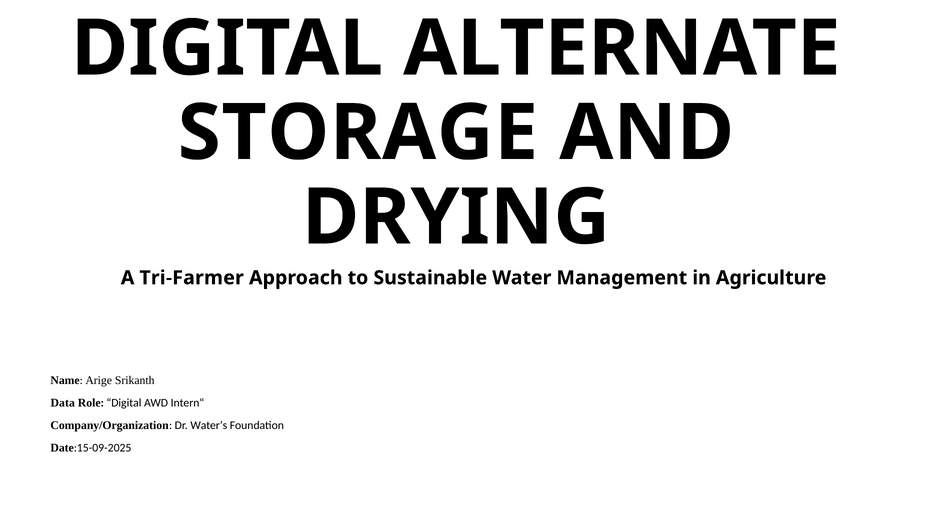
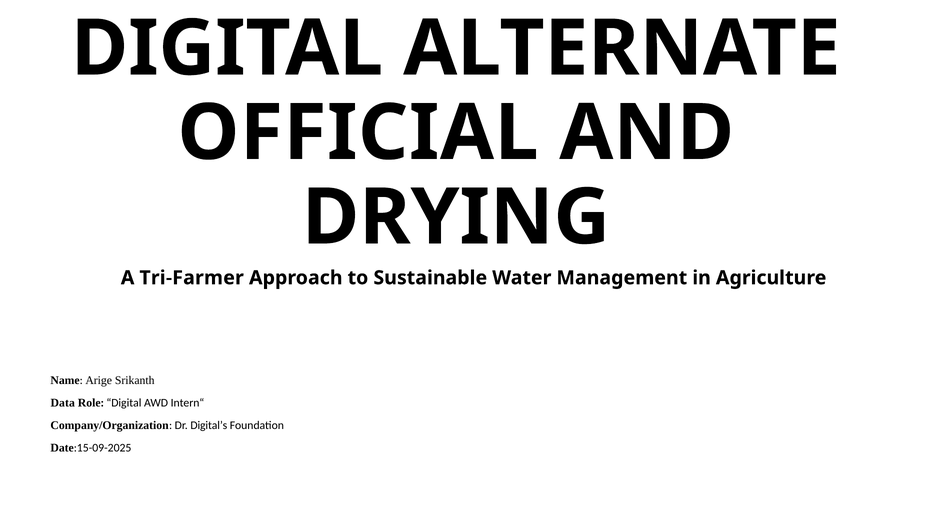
STORAGE: STORAGE -> OFFICIAL
Water’s: Water’s -> Digital’s
